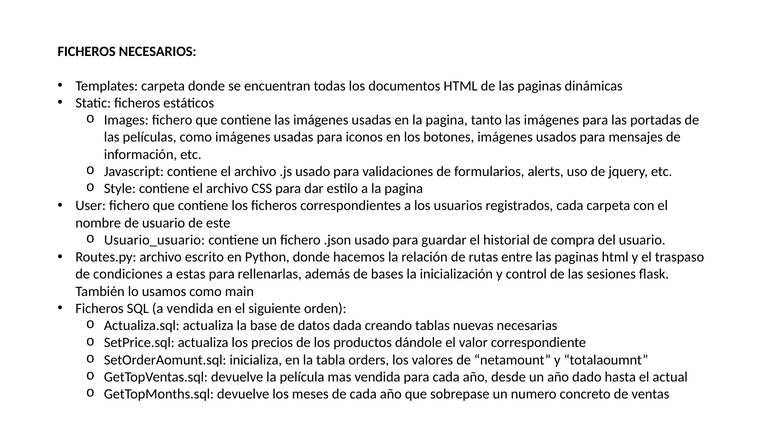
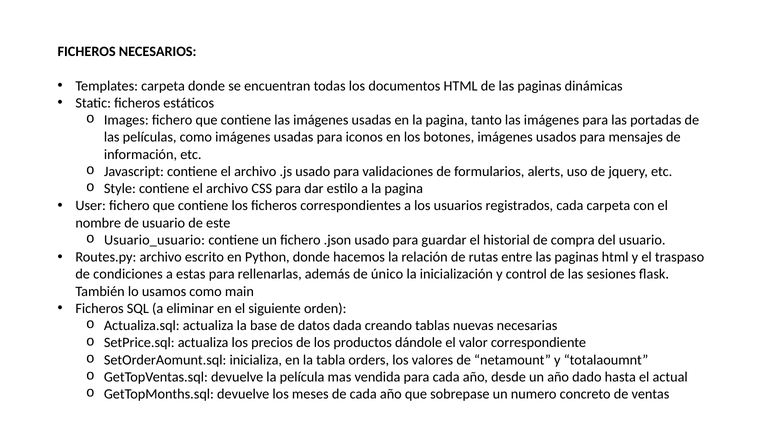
bases: bases -> único
a vendida: vendida -> eliminar
